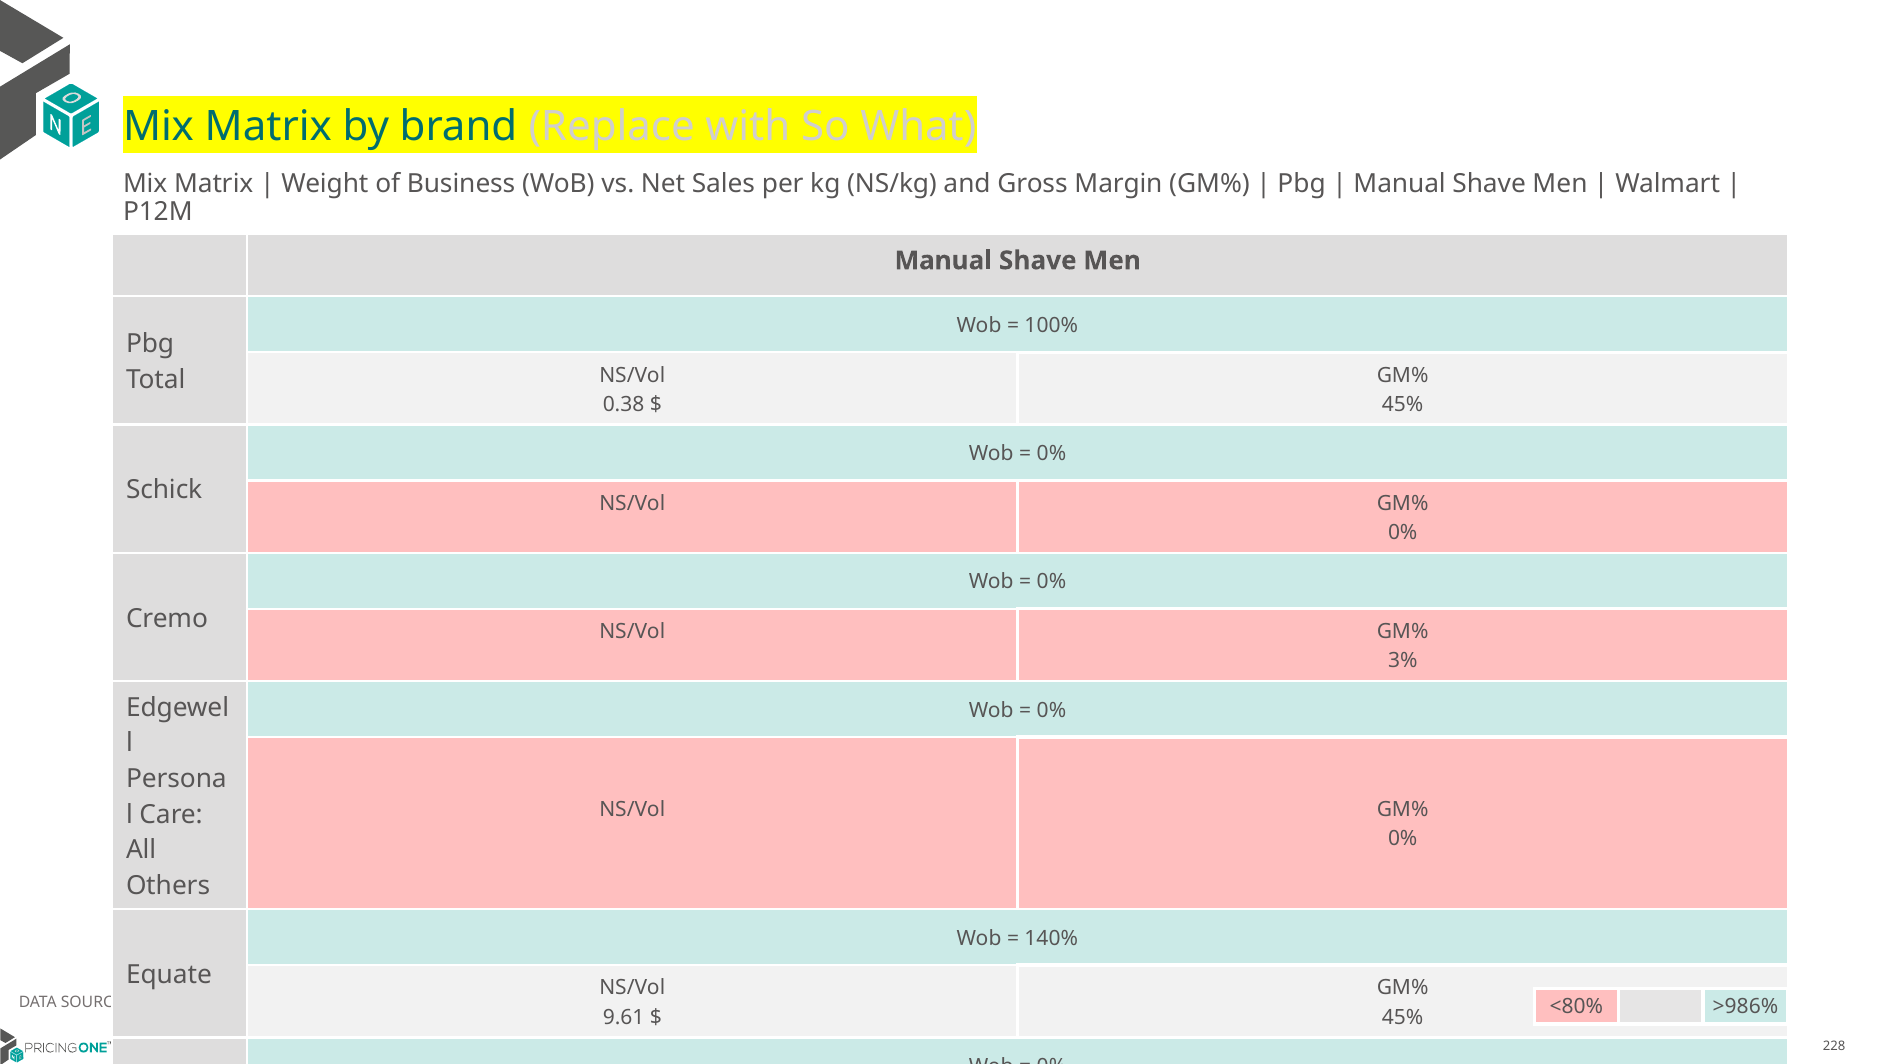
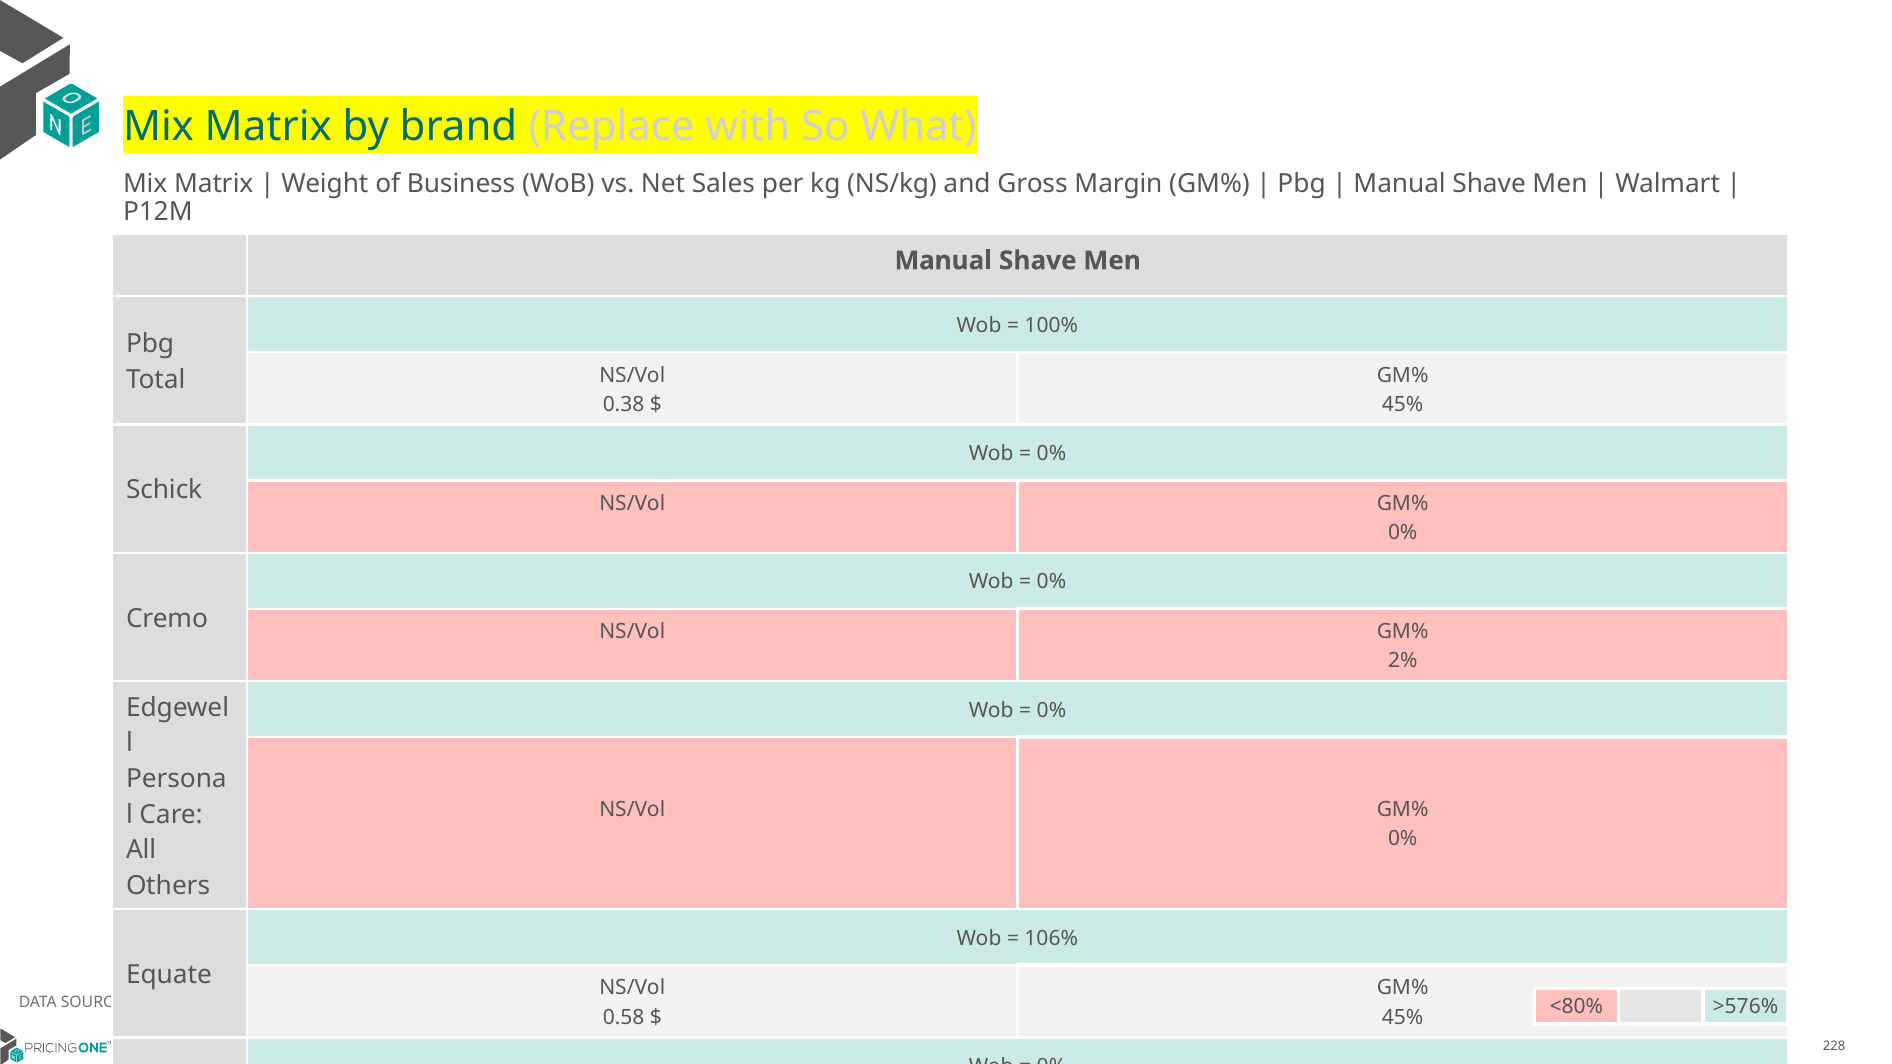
3%: 3% -> 2%
140%: 140% -> 106%
>986%: >986% -> >576%
9.61: 9.61 -> 0.58
